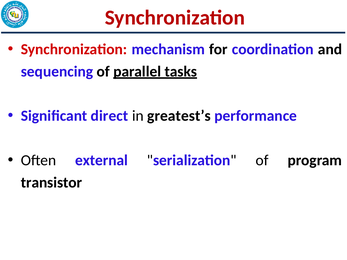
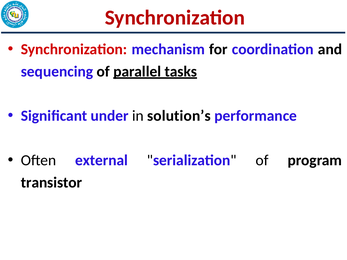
direct: direct -> under
greatest’s: greatest’s -> solution’s
